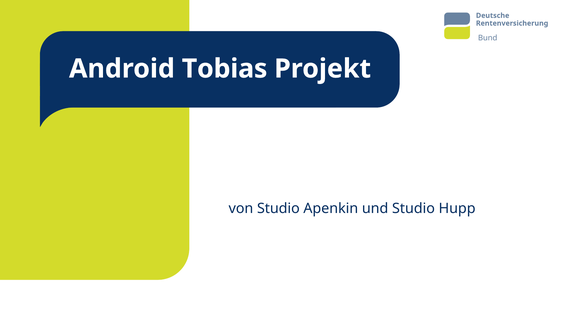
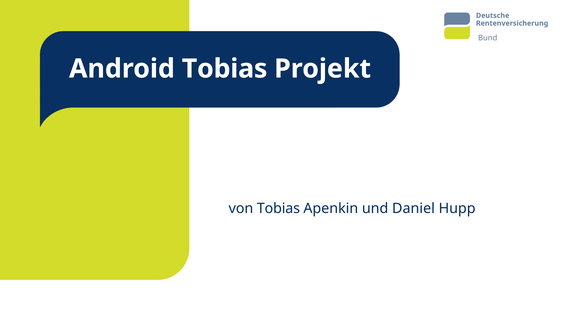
von Studio: Studio -> Tobias
und Studio: Studio -> Daniel
